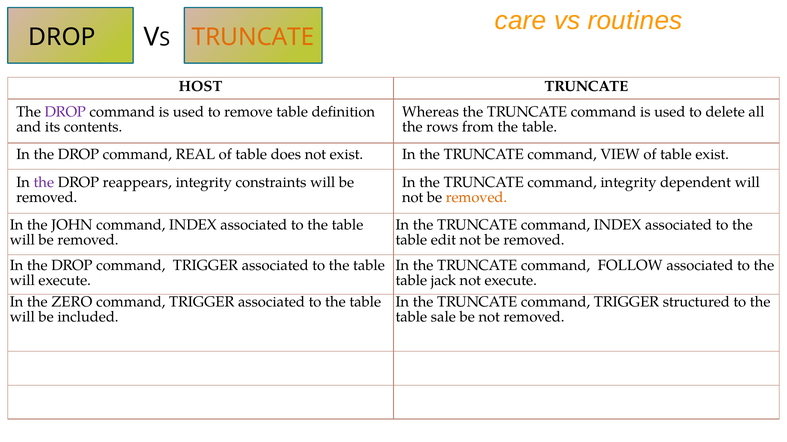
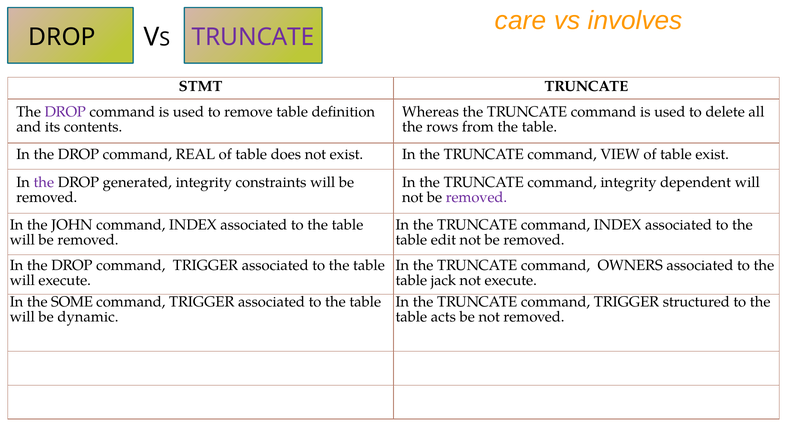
routines: routines -> involves
TRUNCATE at (253, 37) colour: orange -> purple
HOST: HOST -> STMT
reappears: reappears -> generated
removed at (476, 197) colour: orange -> purple
FOLLOW: FOLLOW -> OWNERS
ZERO: ZERO -> SOME
included: included -> dynamic
sale: sale -> acts
